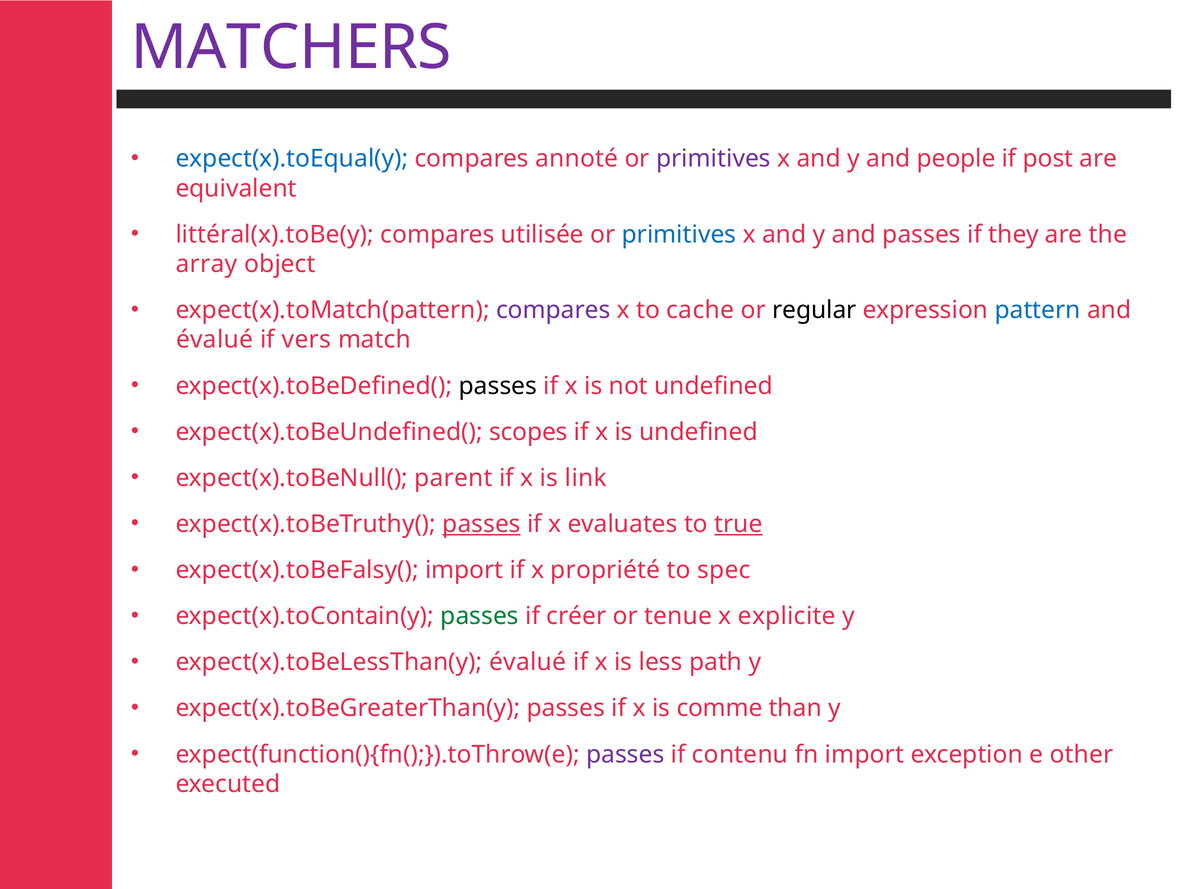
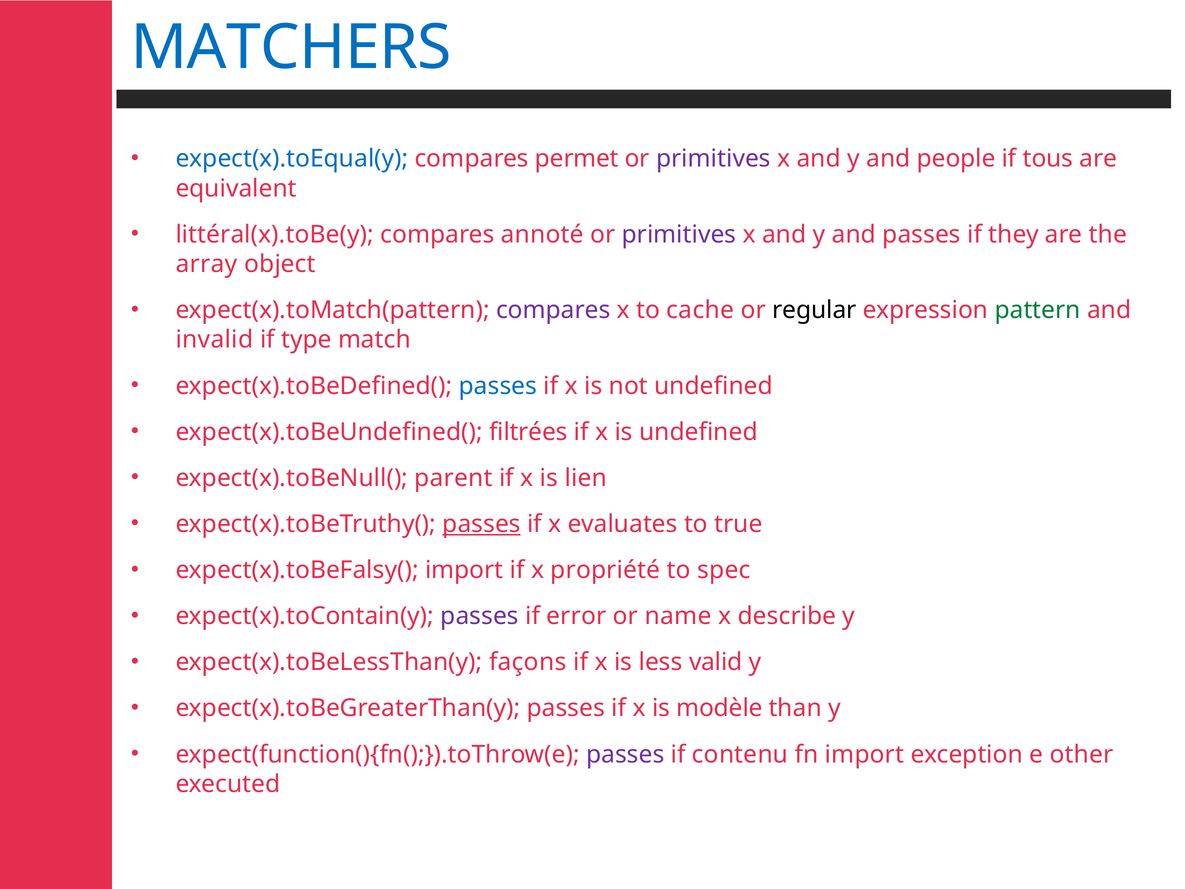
MATCHERS colour: purple -> blue
annoté: annoté -> permet
post: post -> tous
utilisée: utilisée -> annoté
primitives at (679, 234) colour: blue -> purple
pattern colour: blue -> green
évalué at (215, 340): évalué -> invalid
vers: vers -> type
passes at (498, 386) colour: black -> blue
scopes: scopes -> filtrées
link: link -> lien
true underline: present -> none
passes at (480, 616) colour: green -> purple
créer: créer -> error
tenue: tenue -> name
explicite: explicite -> describe
expect(x).toBeLessThan(y évalué: évalué -> façons
path: path -> valid
comme: comme -> modèle
